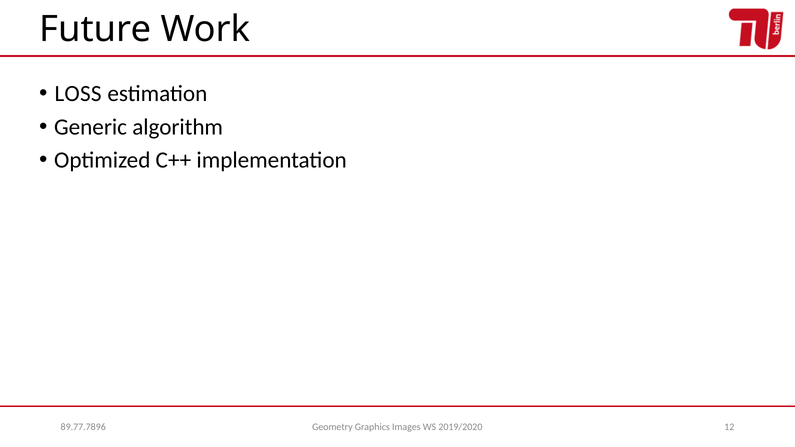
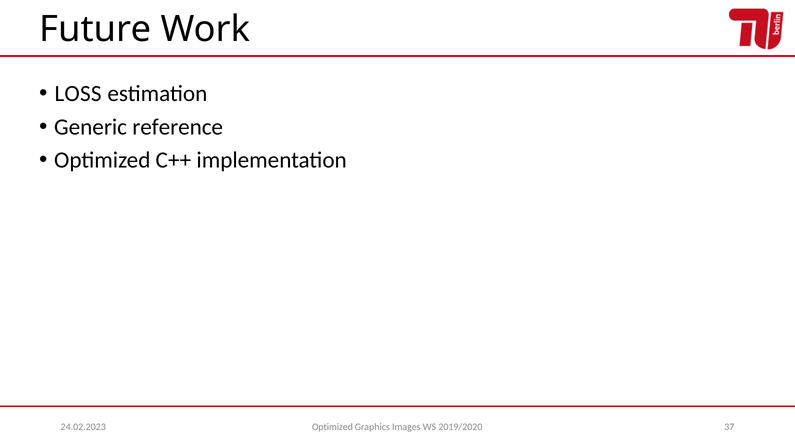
algorithm: algorithm -> reference
Geometry at (332, 427): Geometry -> Optimized
12: 12 -> 37
89.77.7896: 89.77.7896 -> 24.02.2023
